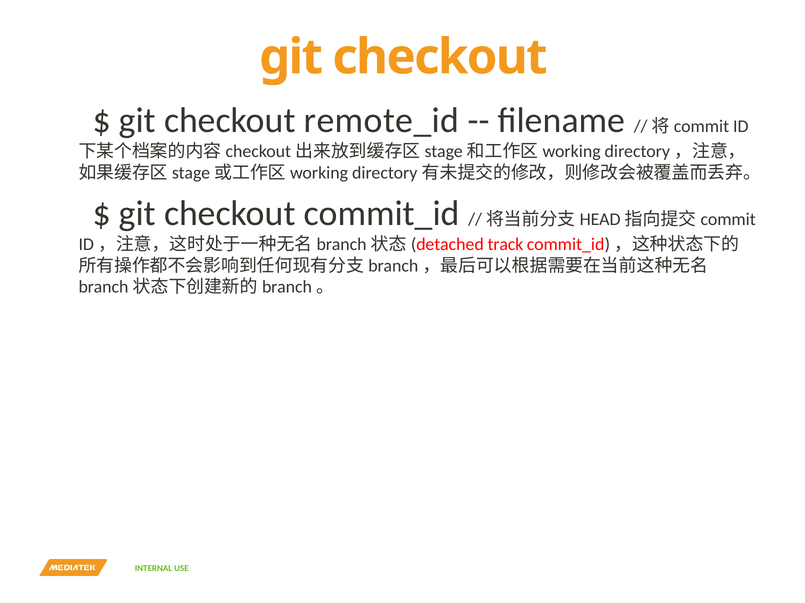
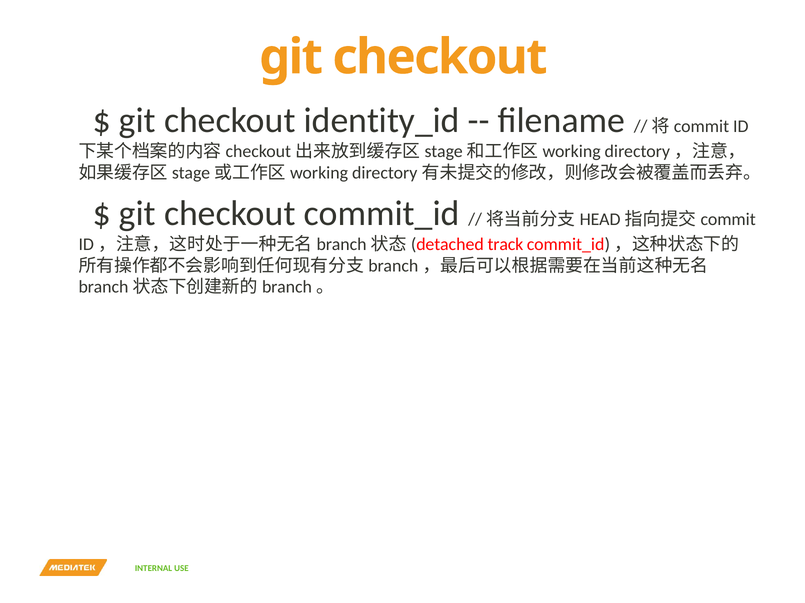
remote_id: remote_id -> identity_id
